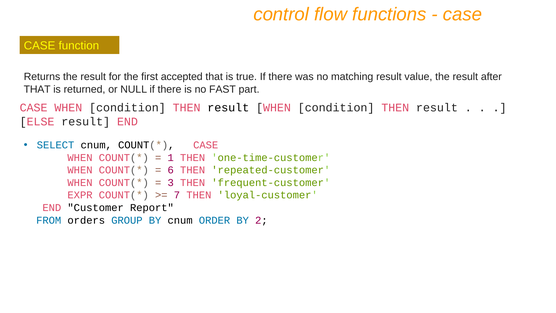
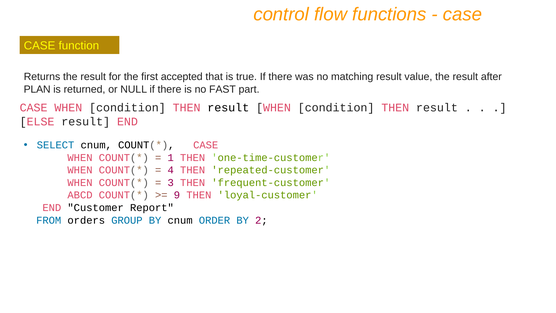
THAT at (37, 89): THAT -> PLAN
6: 6 -> 4
EXPR: EXPR -> ABCD
7: 7 -> 9
